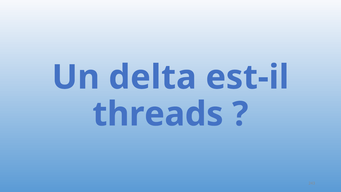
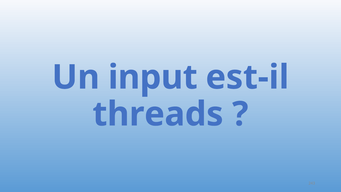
delta: delta -> input
